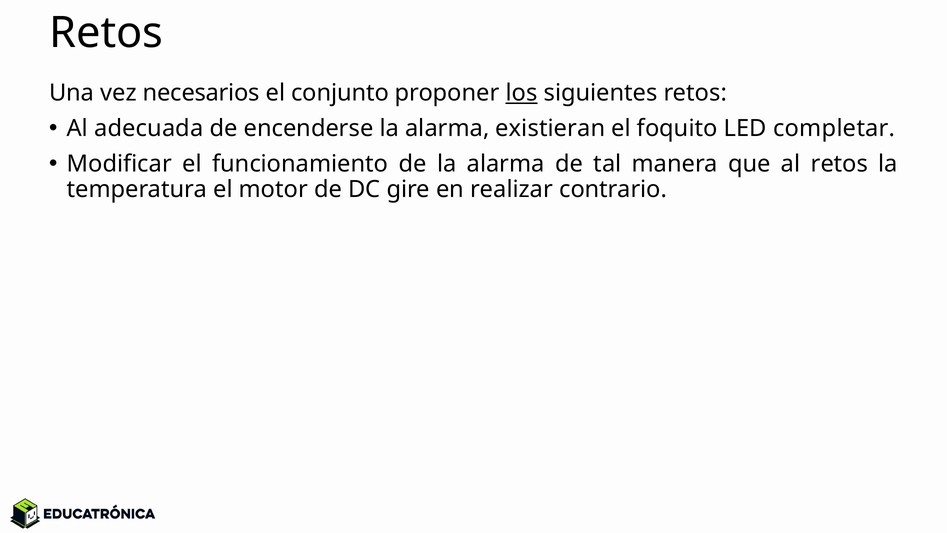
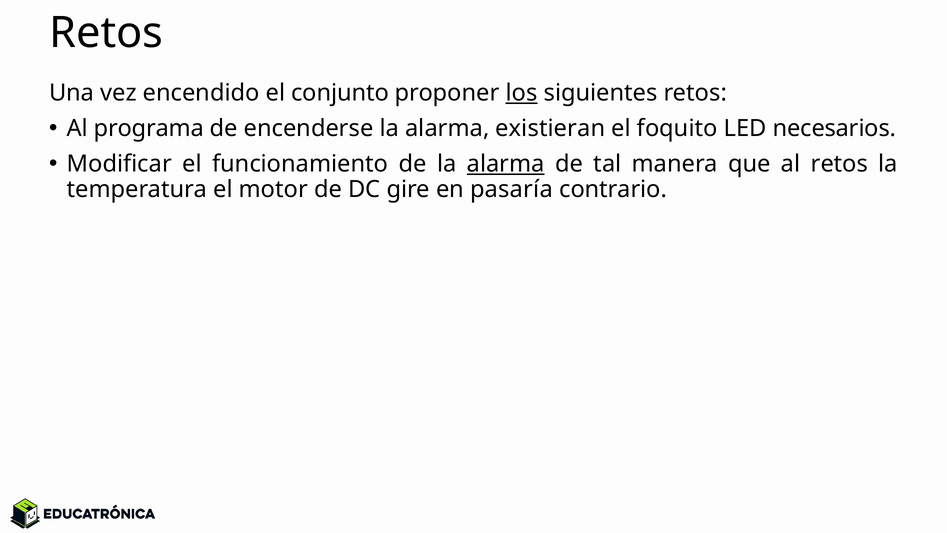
necesarios: necesarios -> encendido
adecuada: adecuada -> programa
completar: completar -> necesarios
alarma at (506, 164) underline: none -> present
realizar: realizar -> pasaría
